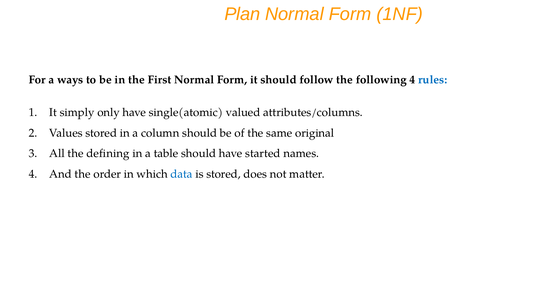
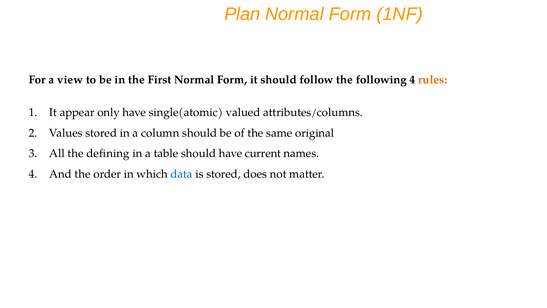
ways: ways -> view
rules colour: blue -> orange
simply: simply -> appear
started: started -> current
